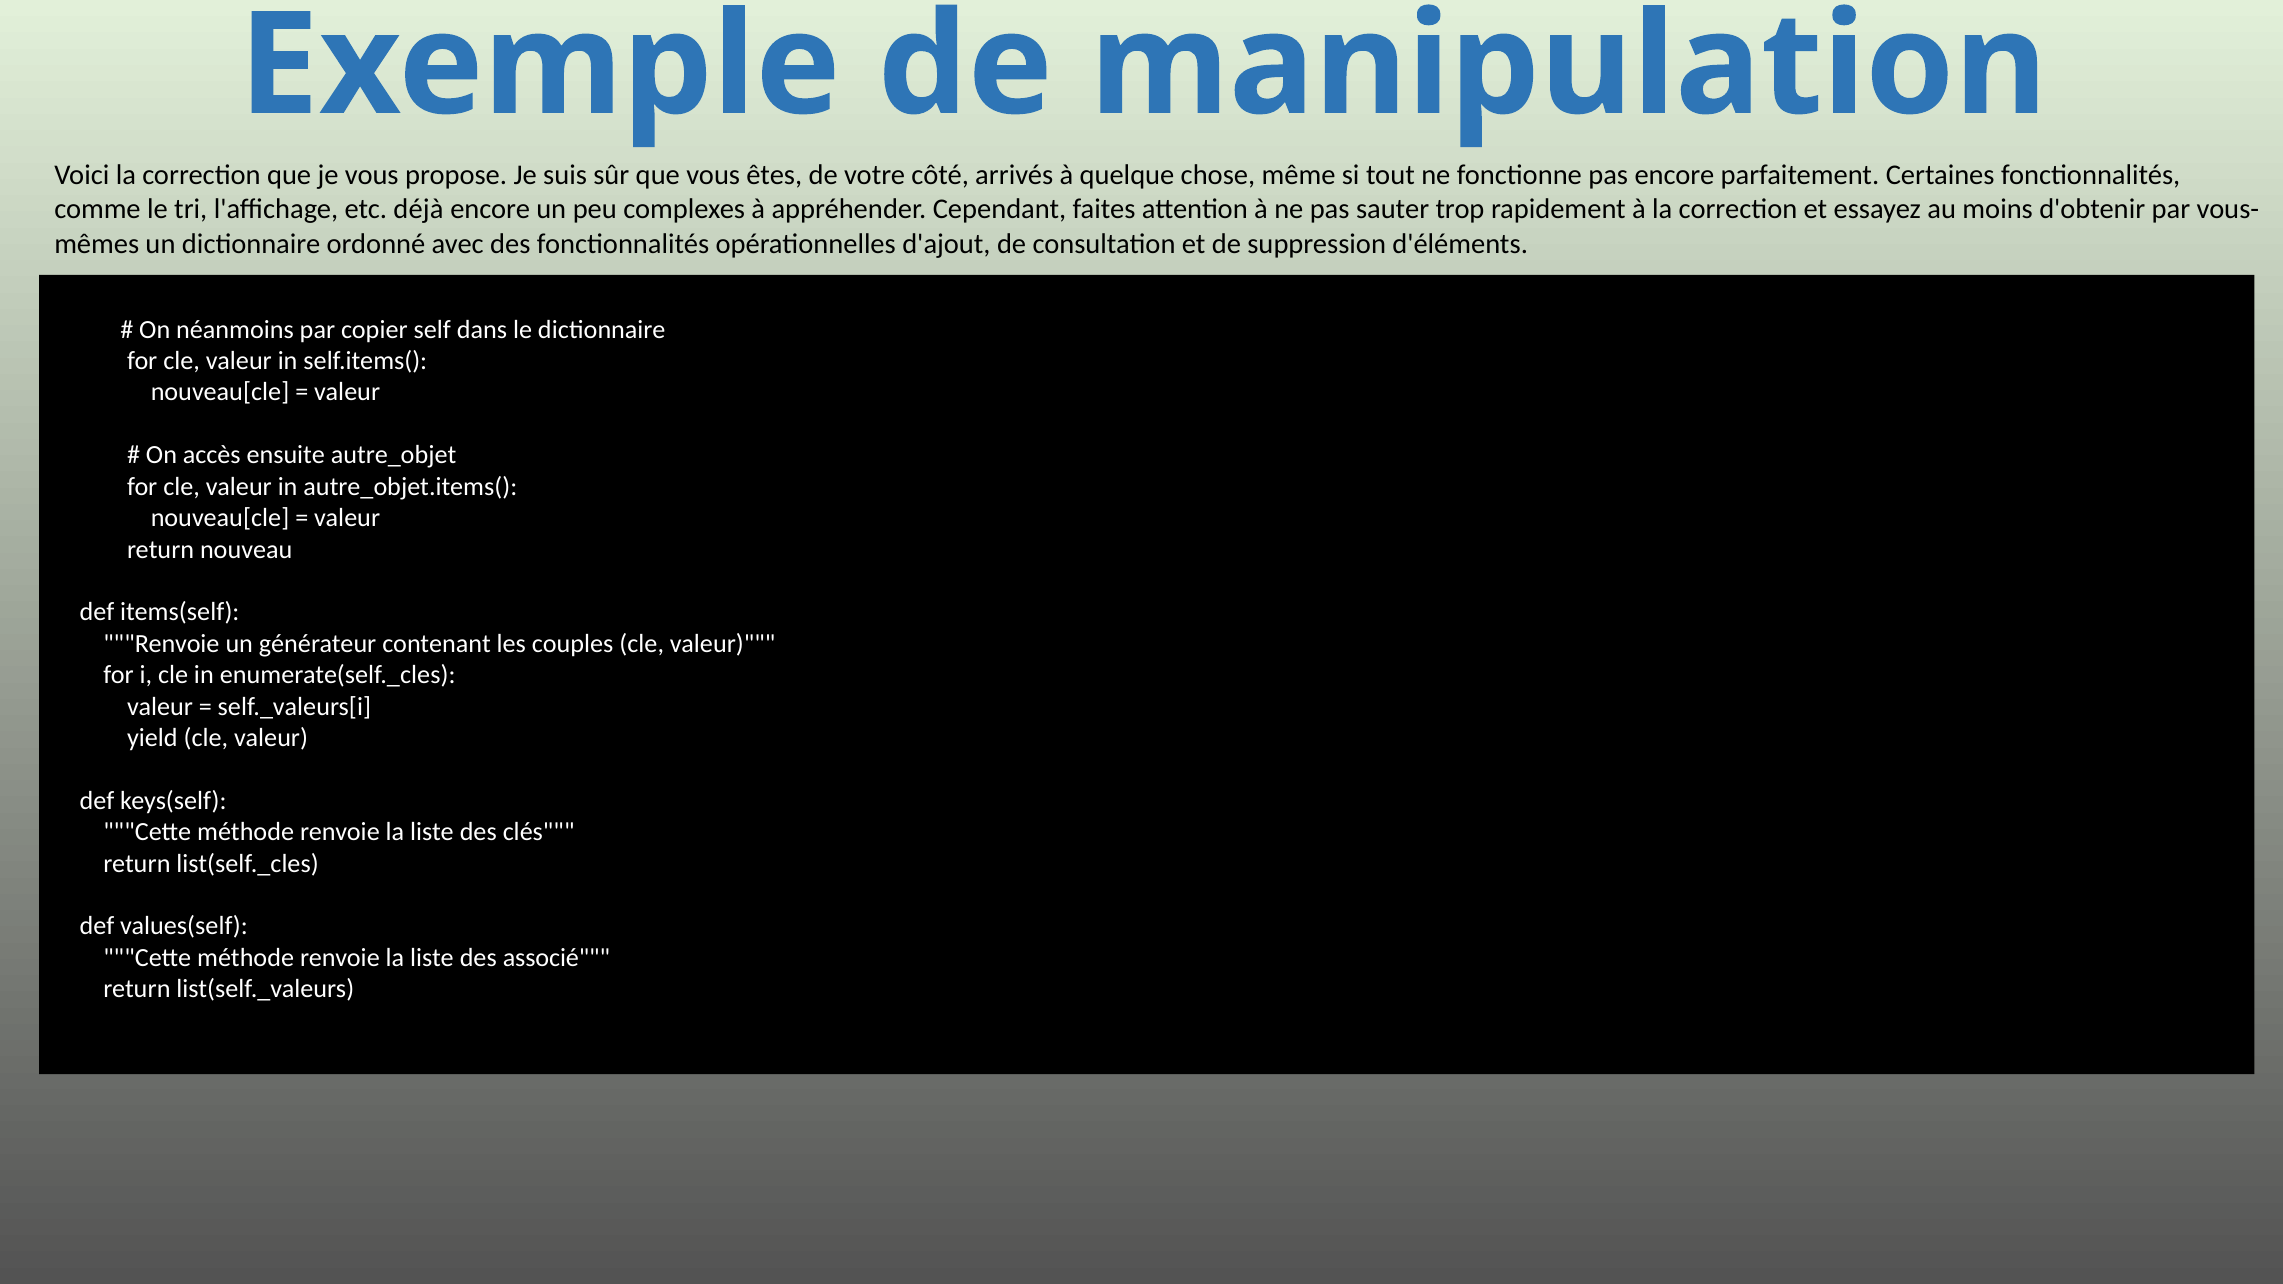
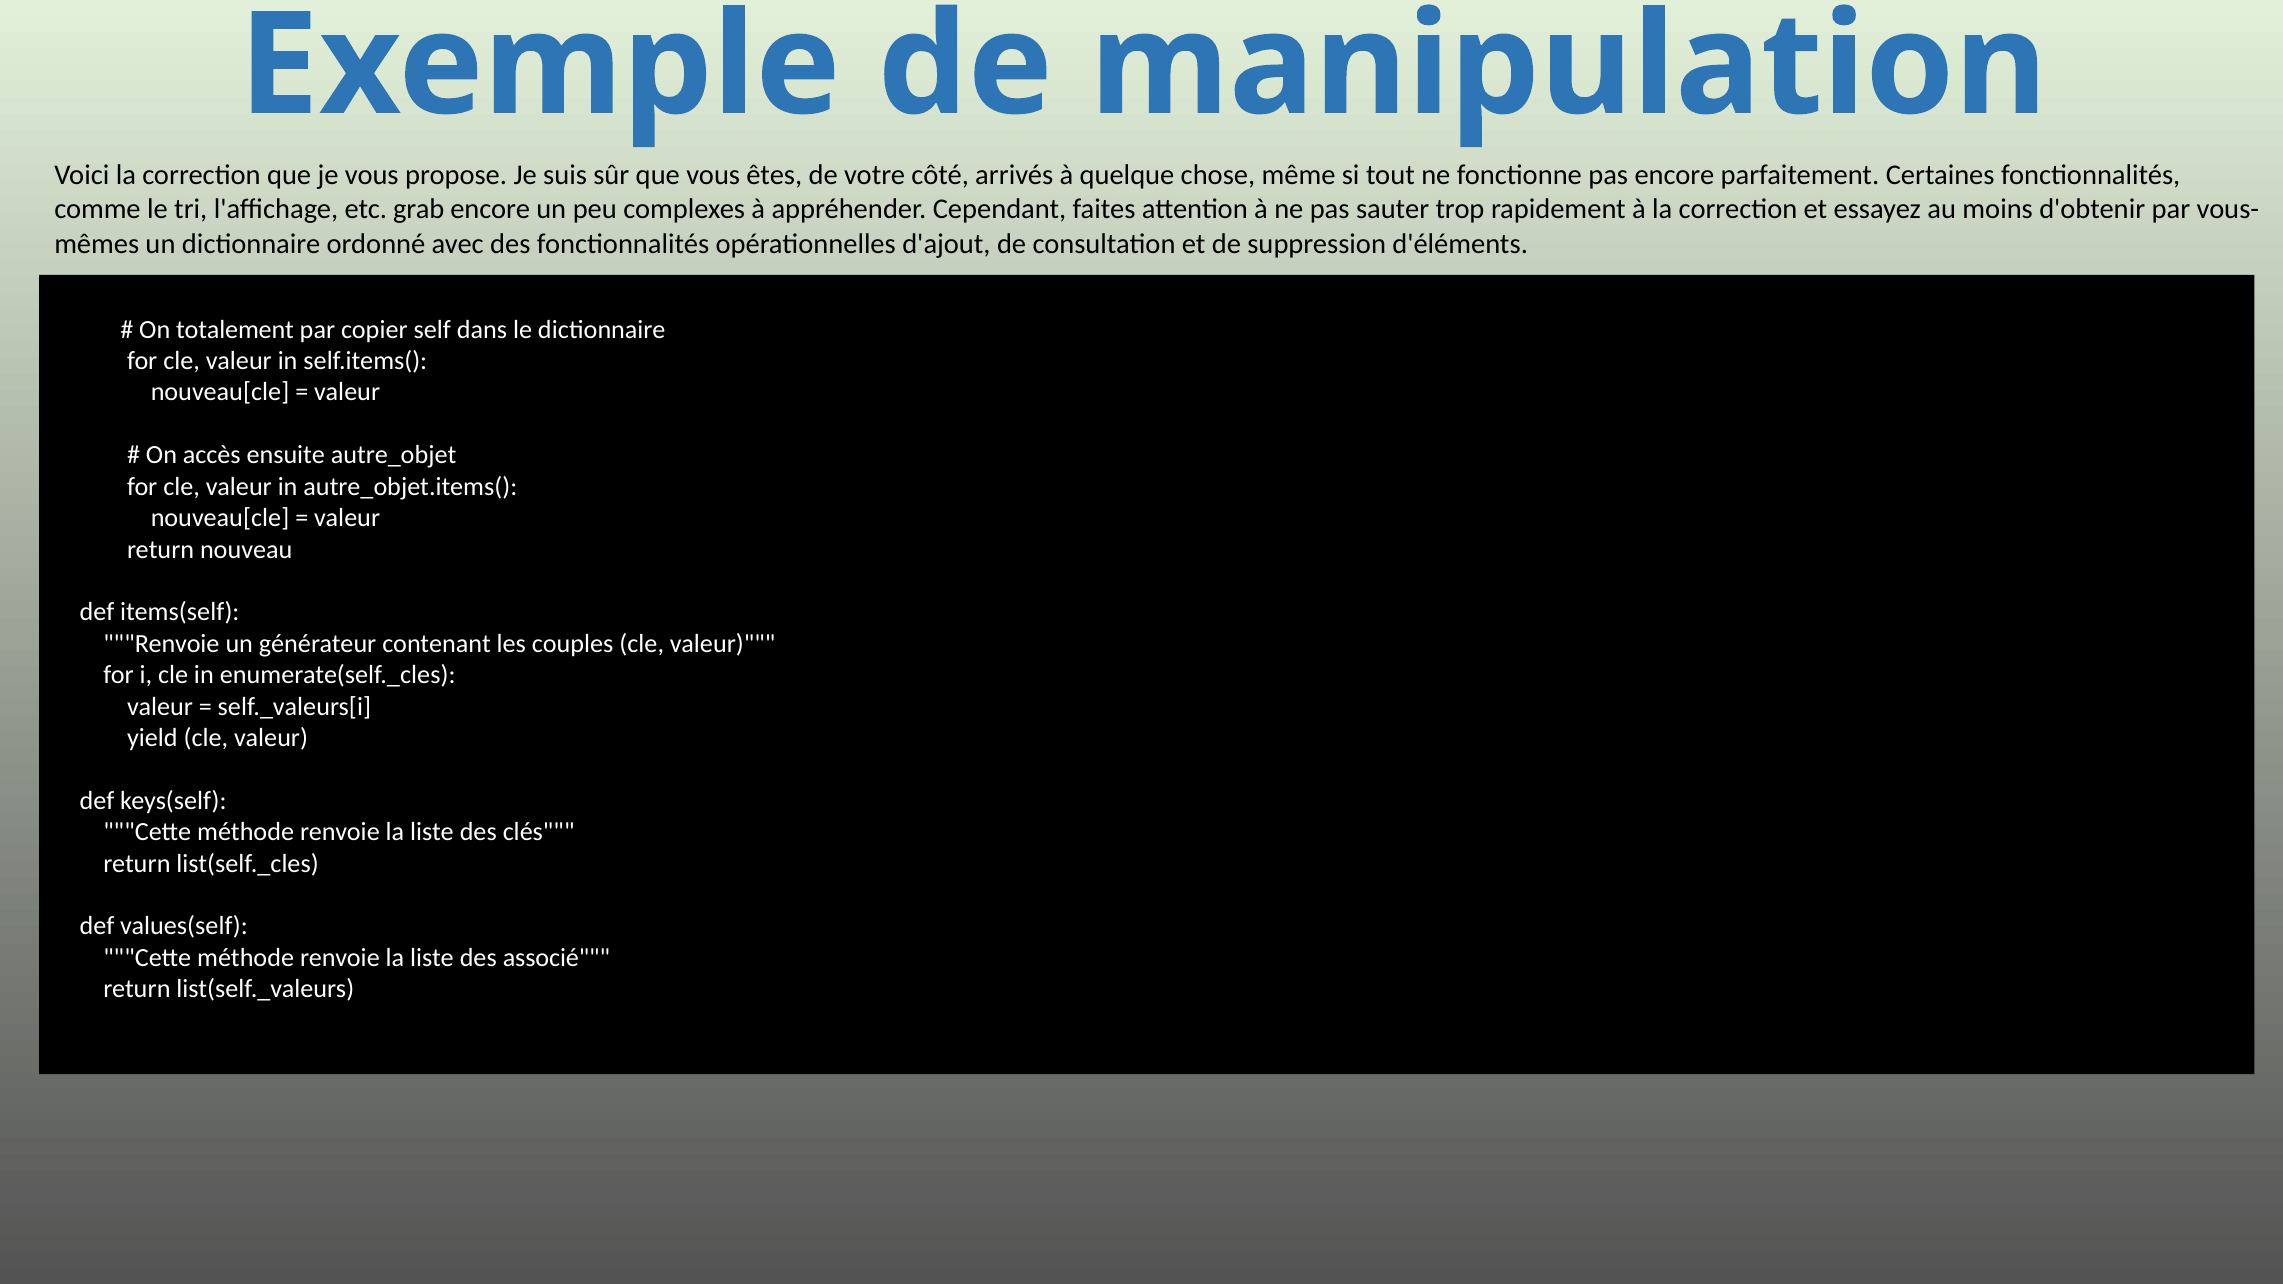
déjà: déjà -> grab
néanmoins: néanmoins -> totalement
